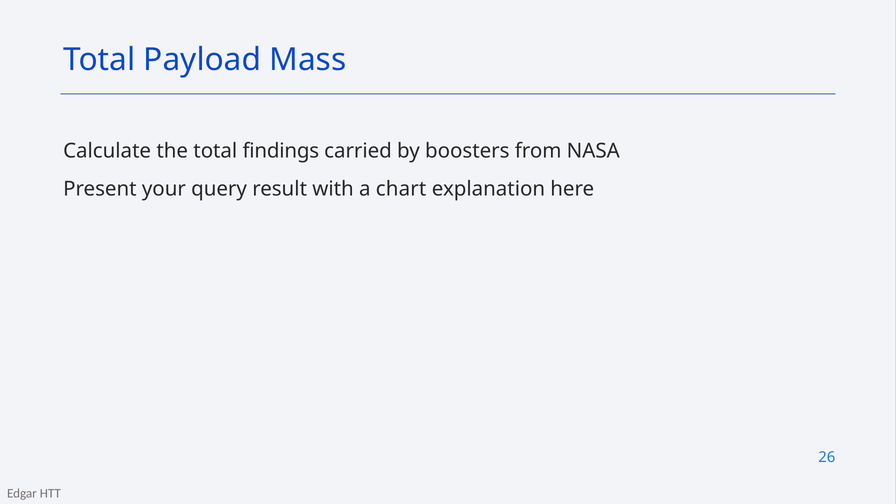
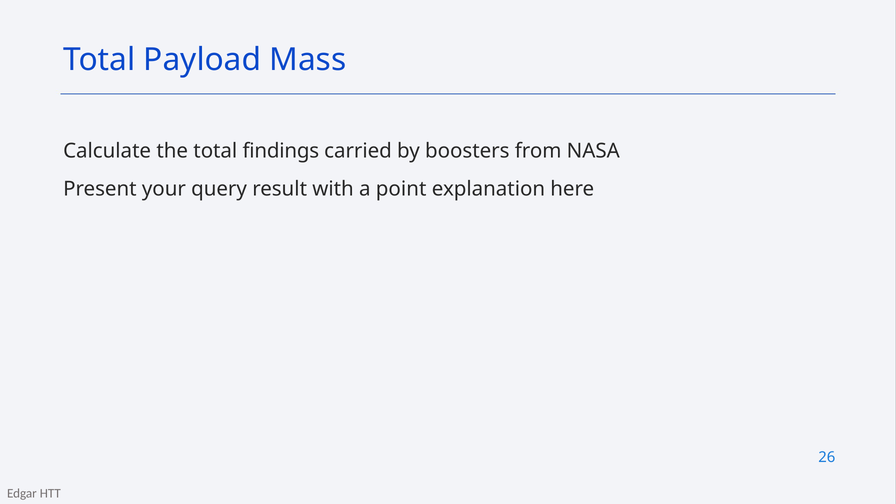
chart: chart -> point
